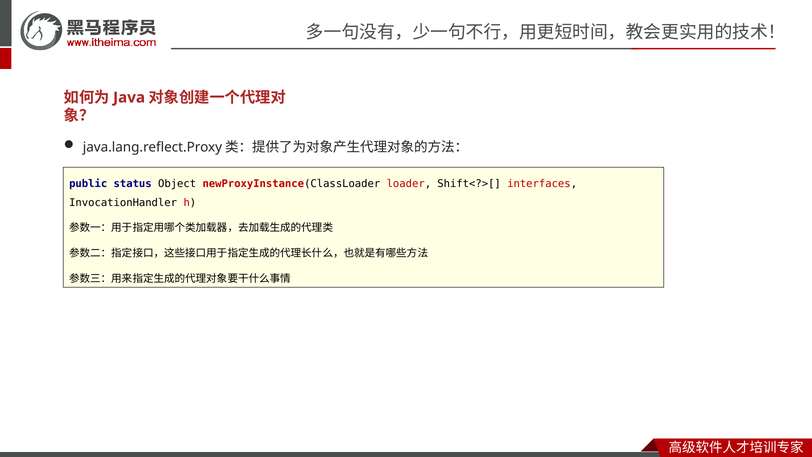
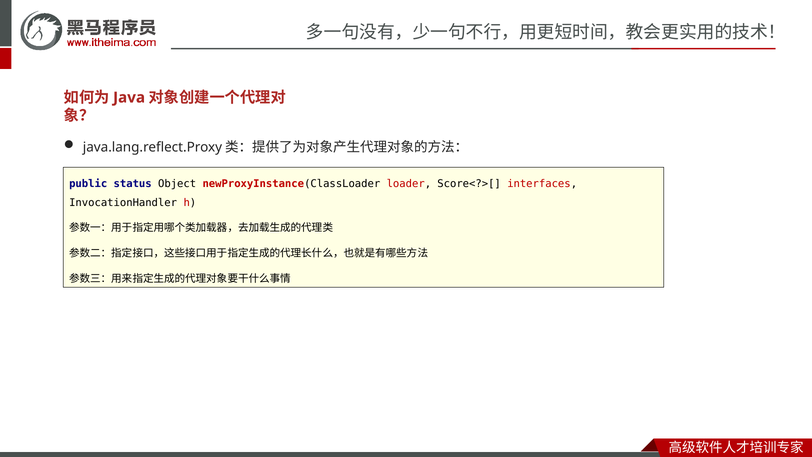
Shift<?>[: Shift<?>[ -> Score<?>[
